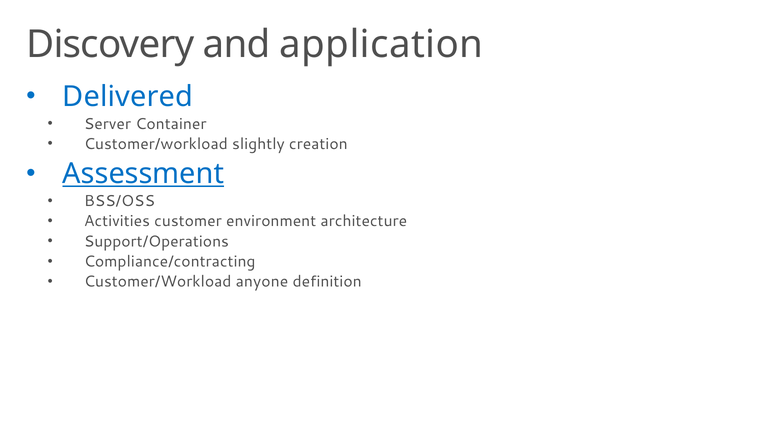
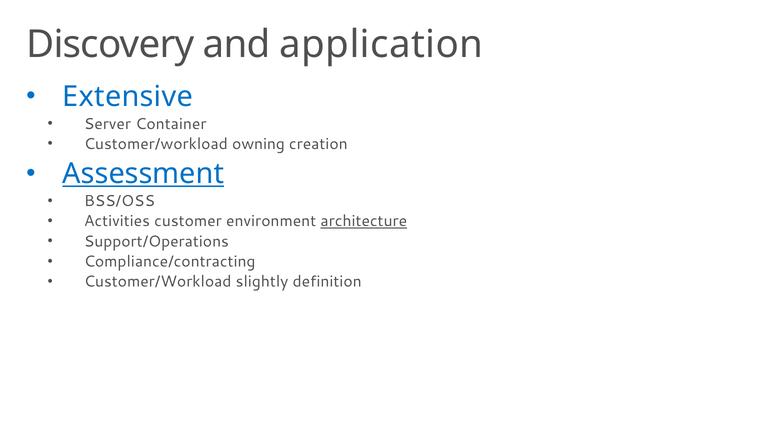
Delivered: Delivered -> Extensive
slightly: slightly -> owning
architecture underline: none -> present
anyone: anyone -> slightly
